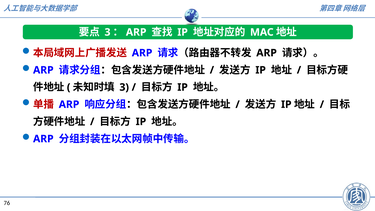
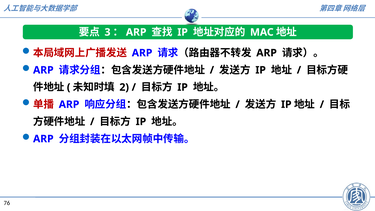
3 at (124, 87): 3 -> 2
